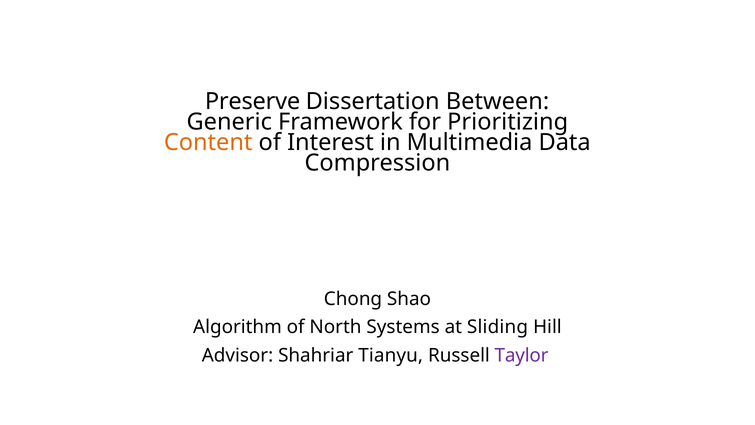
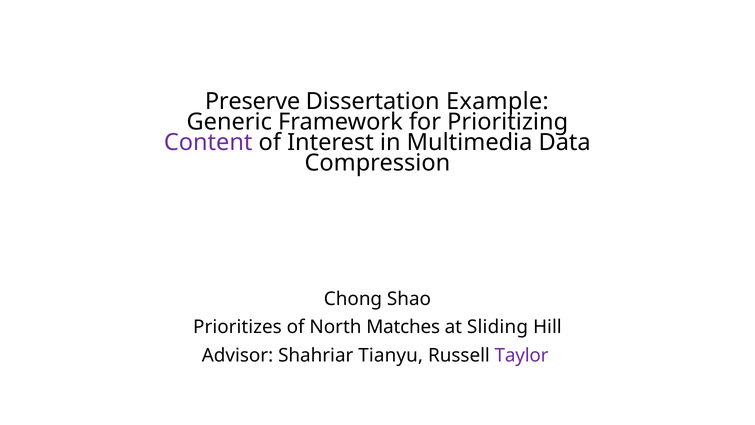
Between: Between -> Example
Content colour: orange -> purple
Algorithm: Algorithm -> Prioritizes
Systems: Systems -> Matches
